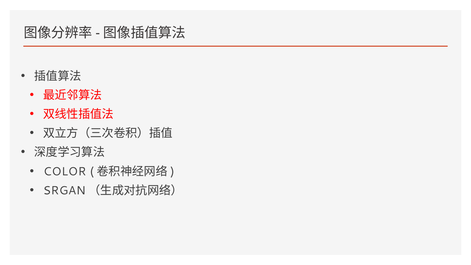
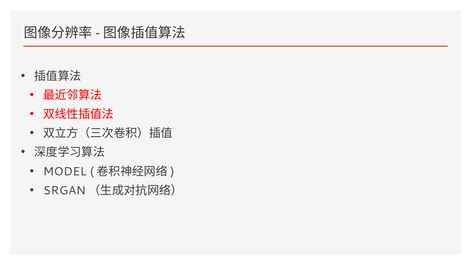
COLOR: COLOR -> MODEL
